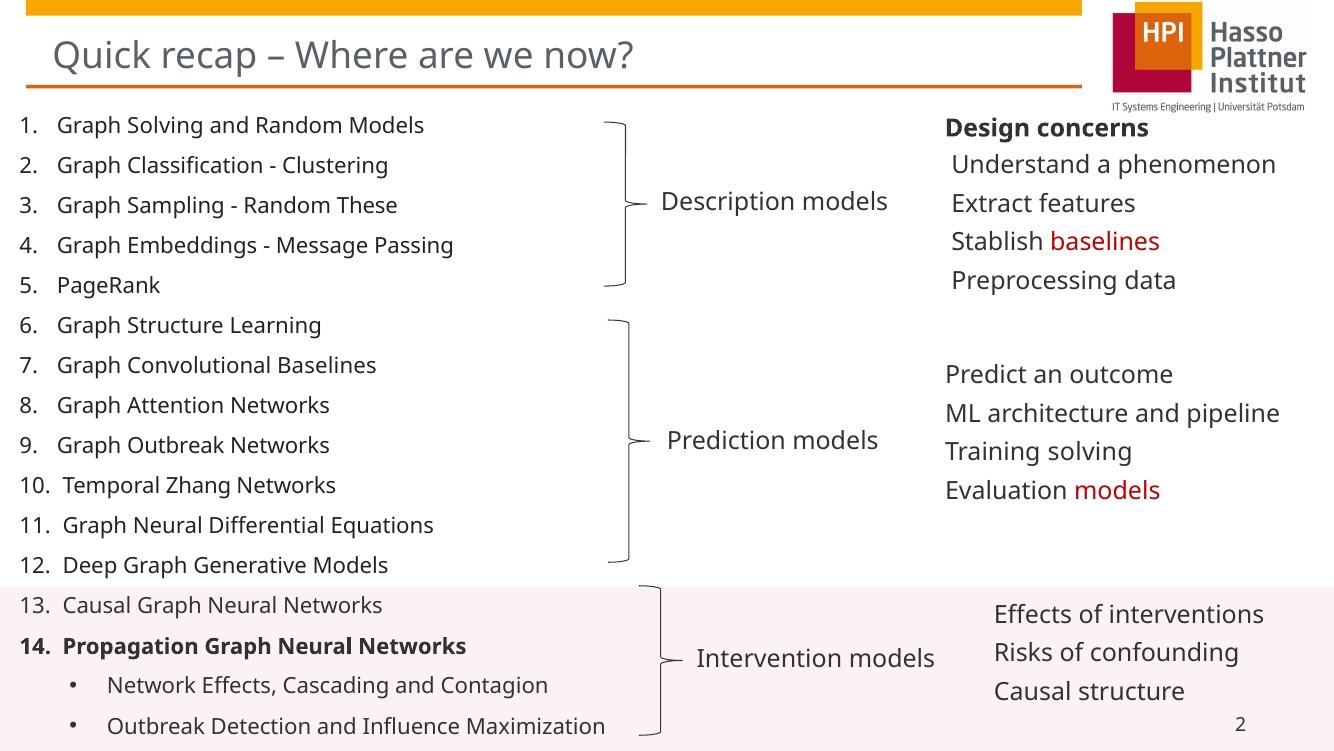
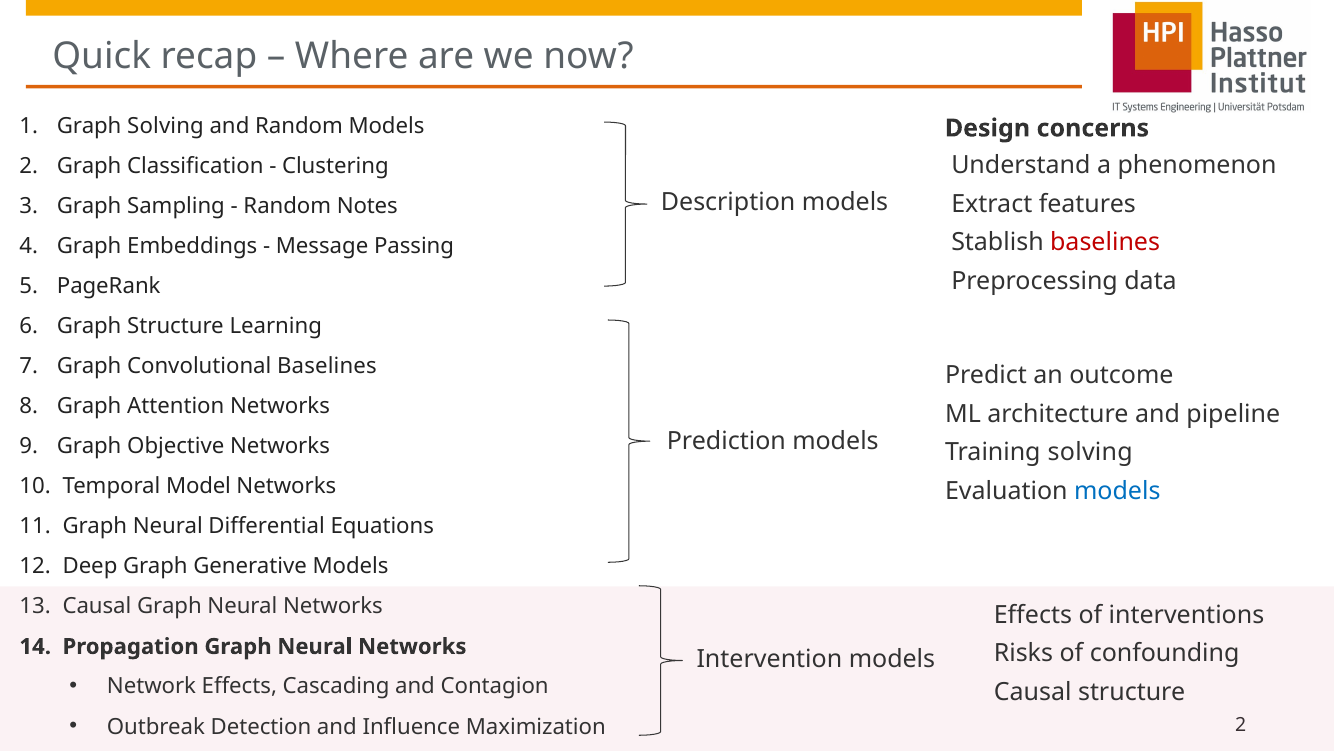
These: These -> Notes
Graph Outbreak: Outbreak -> Objective
Zhang: Zhang -> Model
models at (1117, 490) colour: red -> blue
